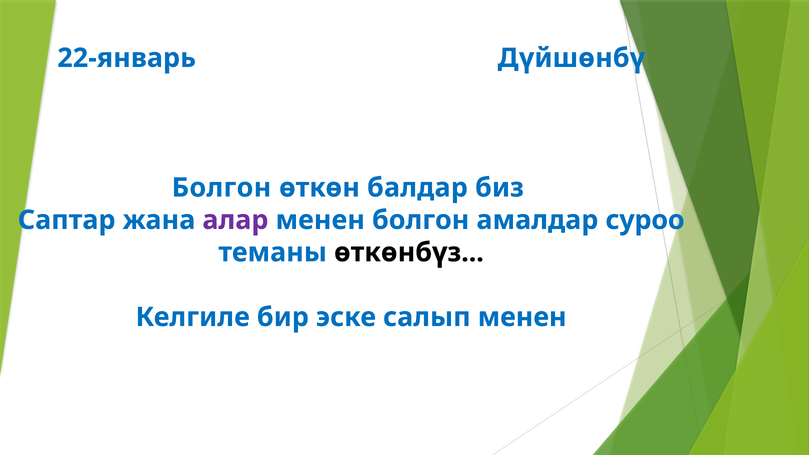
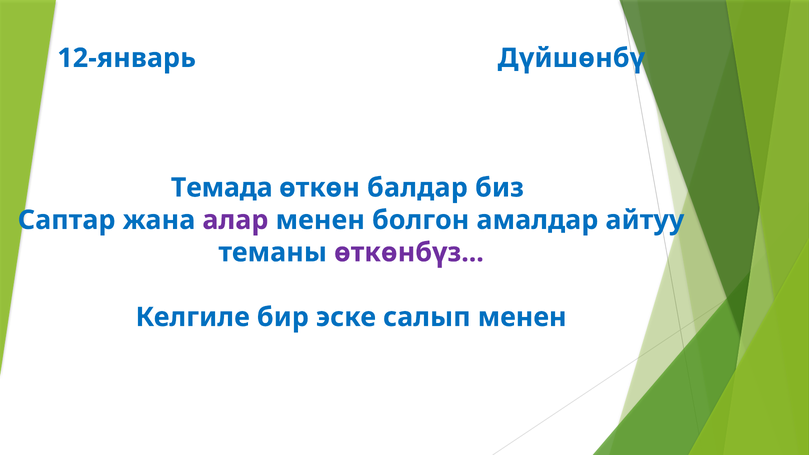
22-январь: 22-январь -> 12-январь
Болгон at (221, 188): Болгон -> Темада
суроо: суроо -> айтуу
өткөнбүз colour: black -> purple
